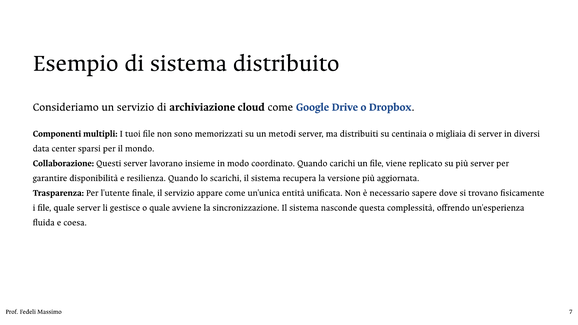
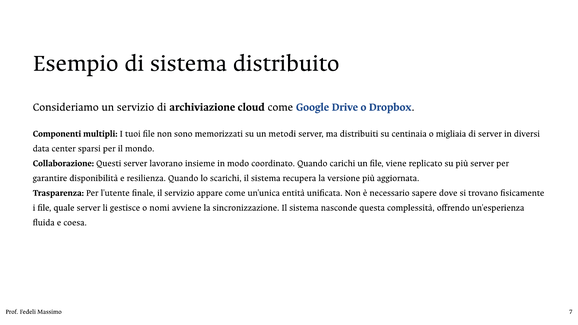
o quale: quale -> nomi
